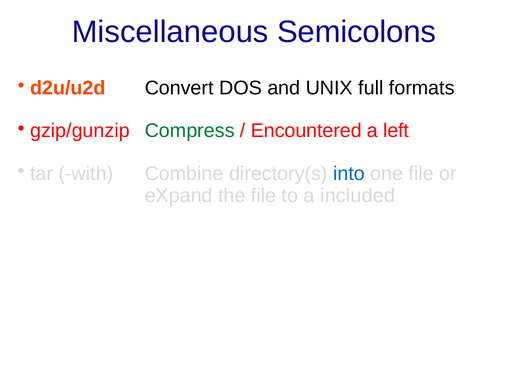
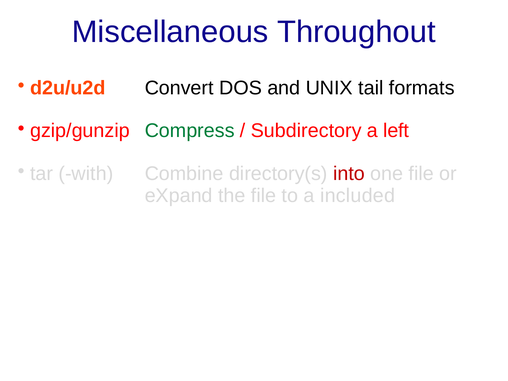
Semicolons: Semicolons -> Throughout
full: full -> tail
Encountered: Encountered -> Subdirectory
into colour: blue -> red
